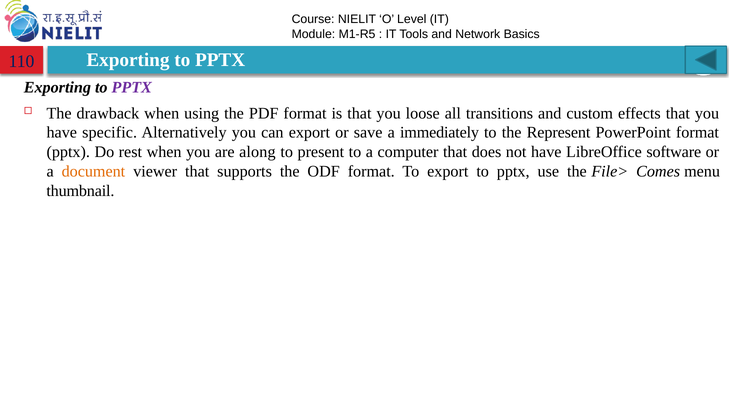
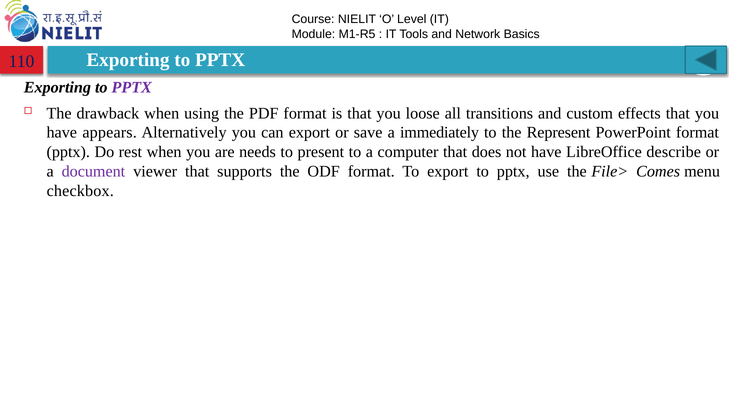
specific: specific -> appears
along: along -> needs
software: software -> describe
document colour: orange -> purple
thumbnail: thumbnail -> checkbox
